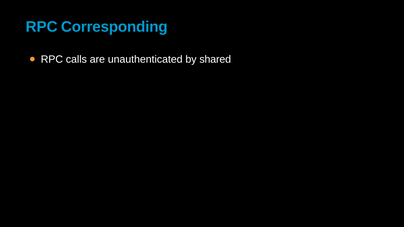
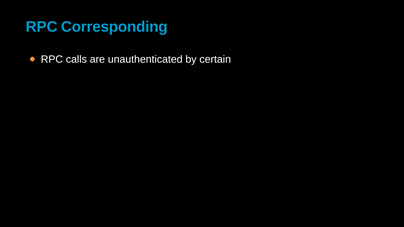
shared: shared -> certain
